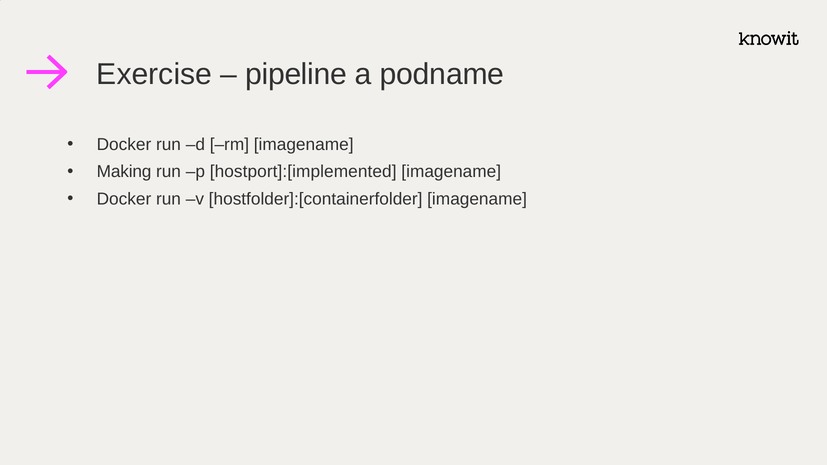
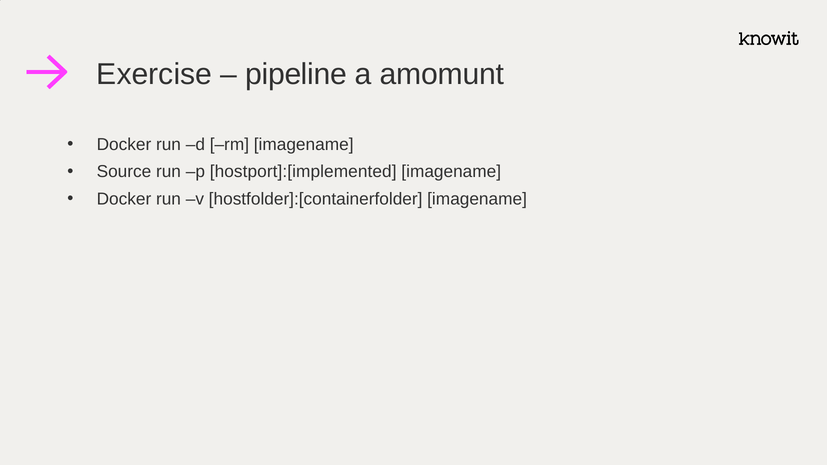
podname: podname -> amomunt
Making: Making -> Source
